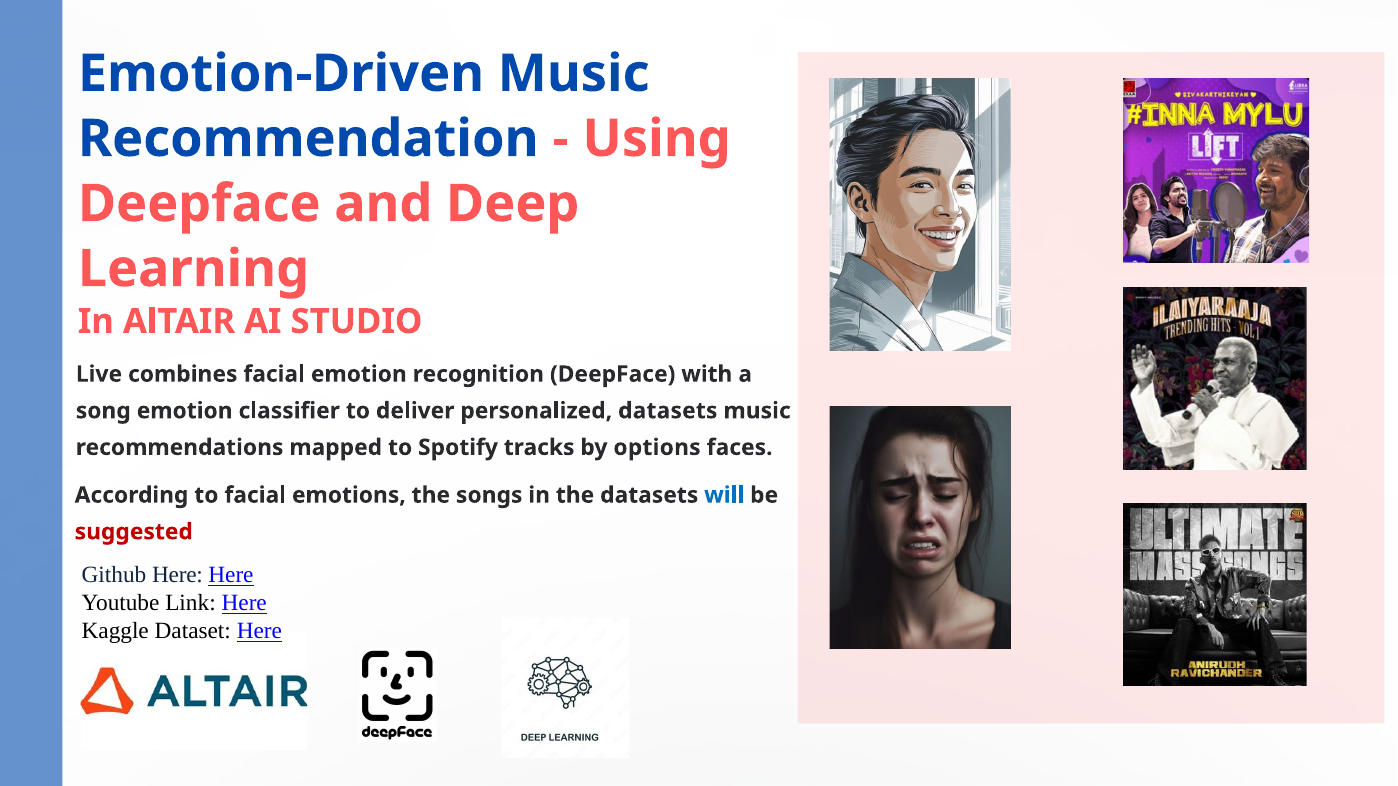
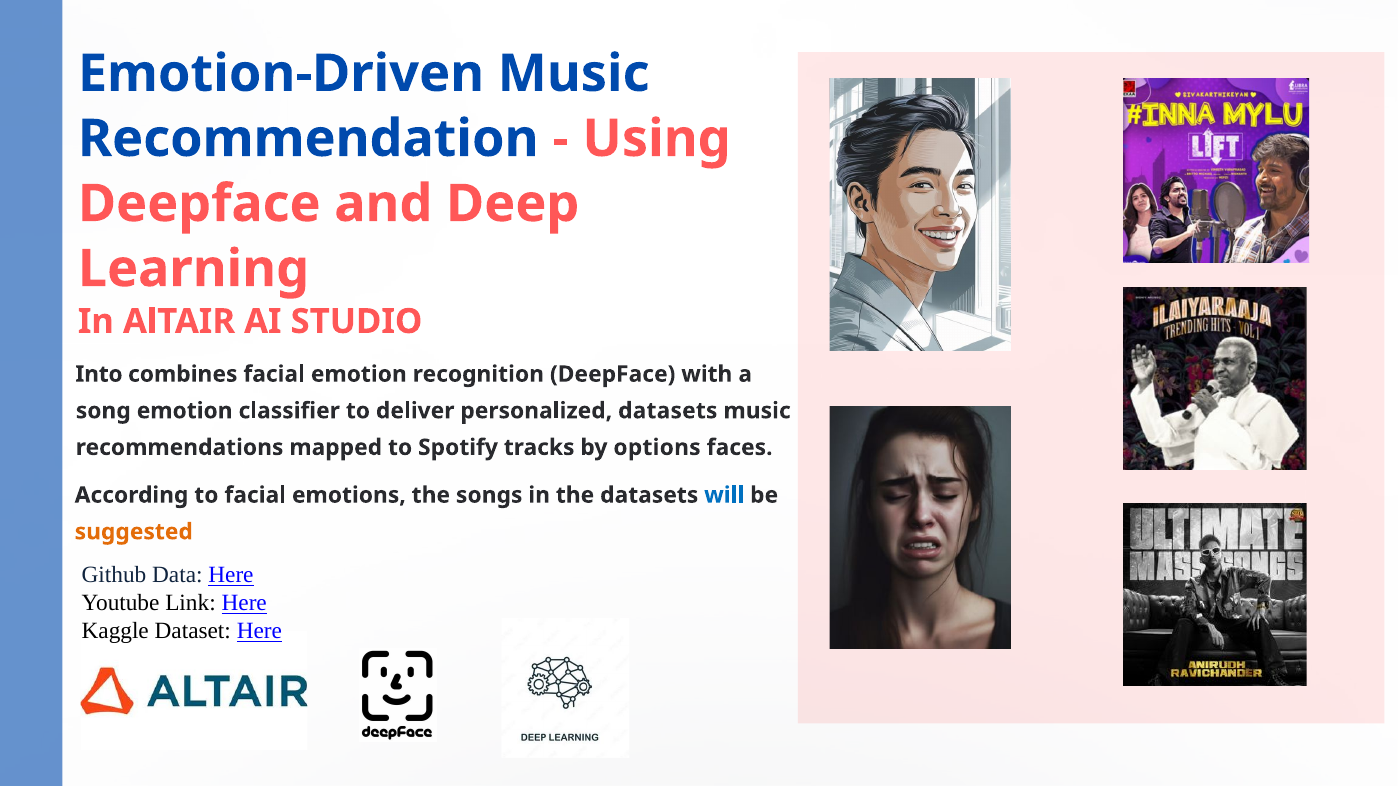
Live: Live -> Into
suggested colour: red -> orange
Github Here: Here -> Data
